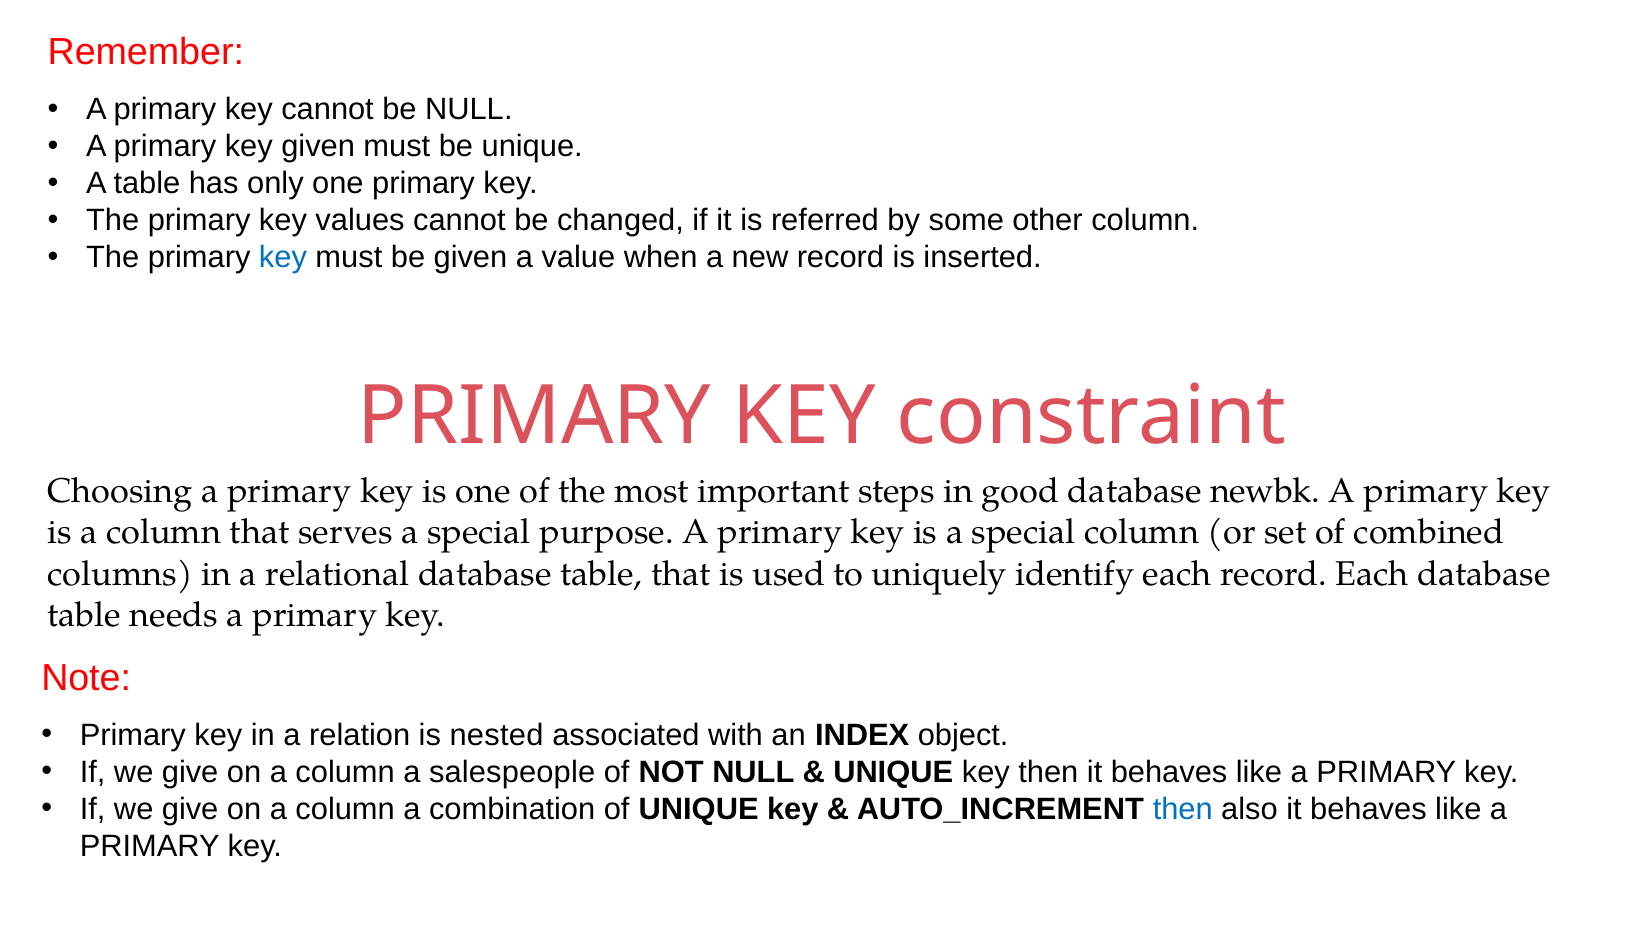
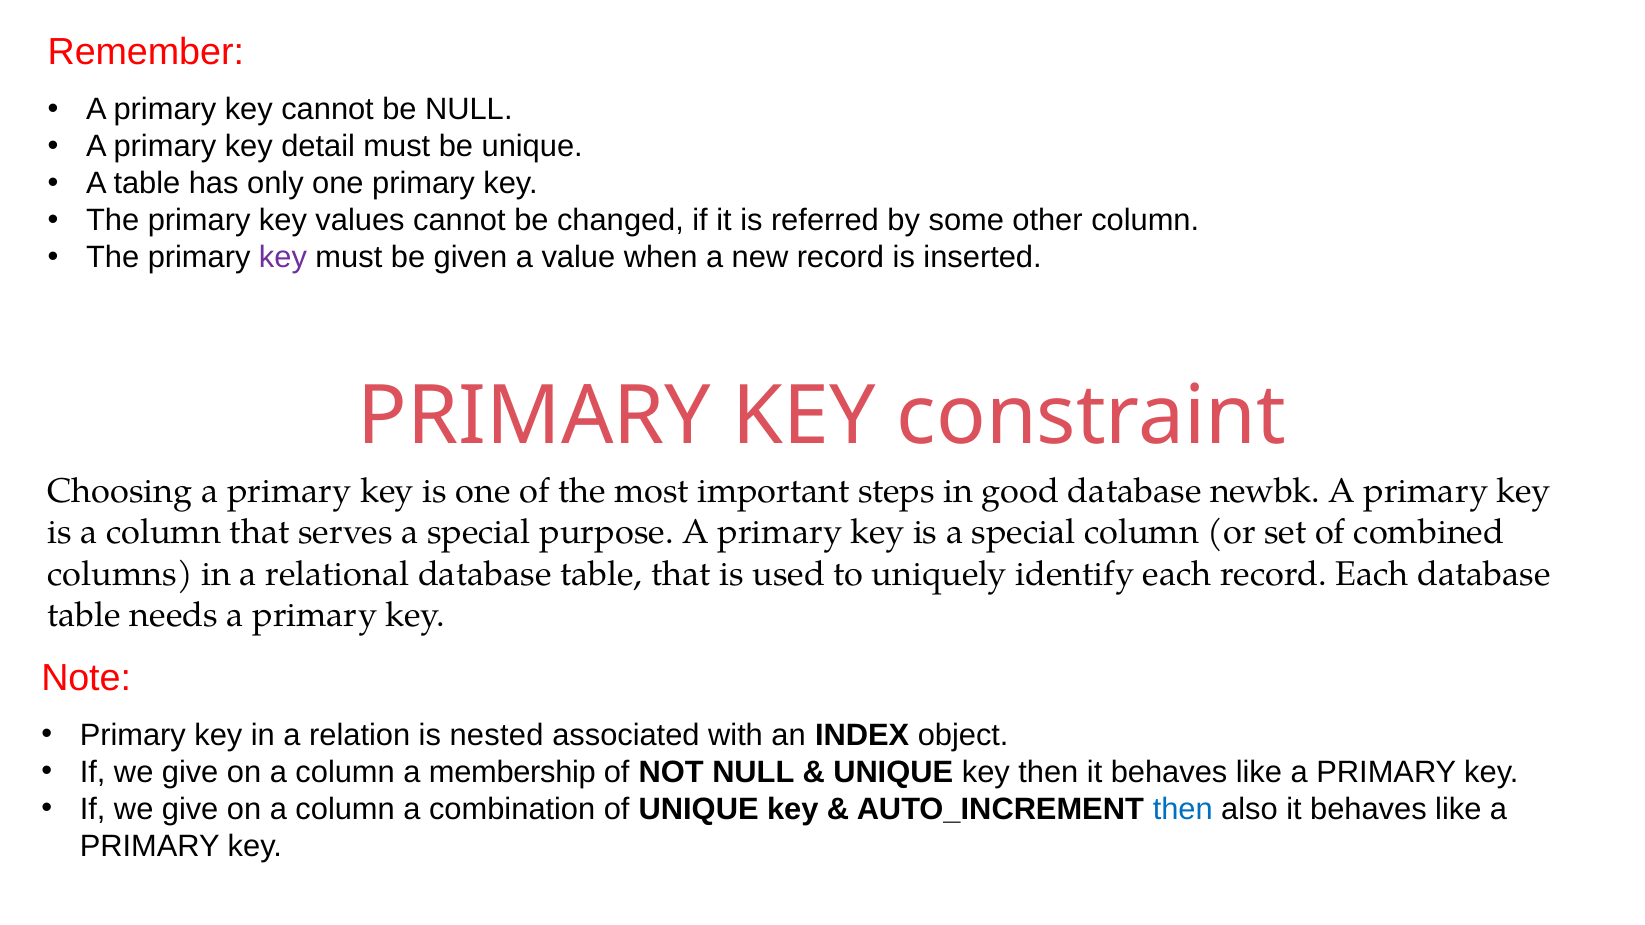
key given: given -> detail
key at (283, 258) colour: blue -> purple
salespeople: salespeople -> membership
